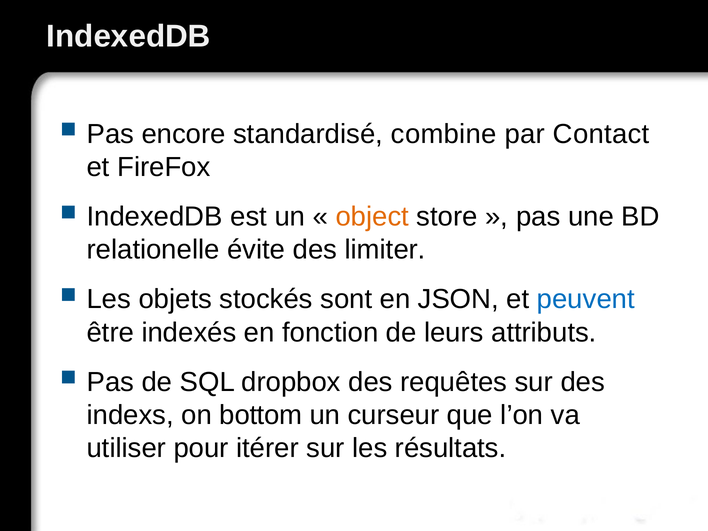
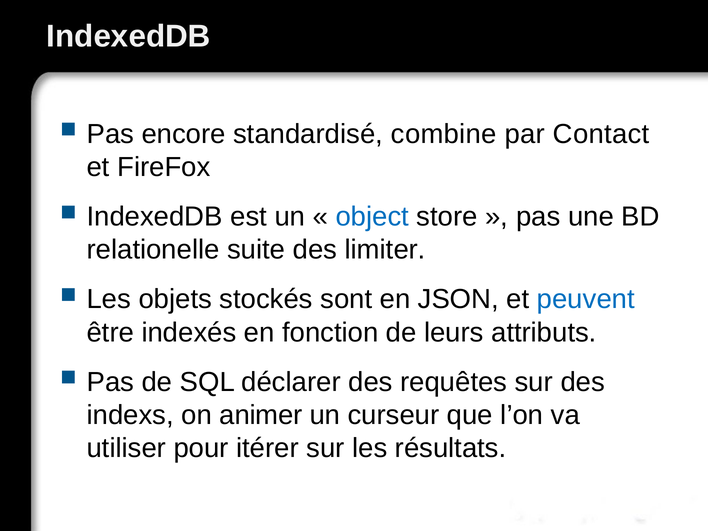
object colour: orange -> blue
évite: évite -> suite
dropbox: dropbox -> déclarer
bottom: bottom -> animer
